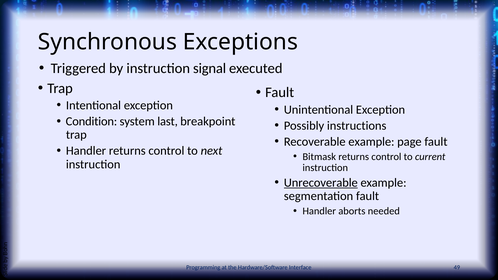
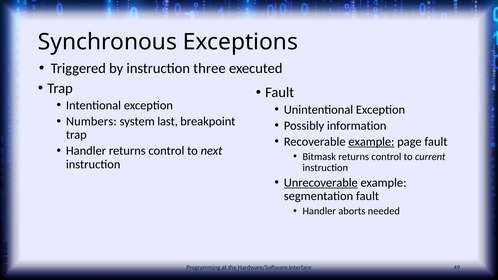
signal: signal -> three
Condition: Condition -> Numbers
instructions: instructions -> information
example at (371, 142) underline: none -> present
